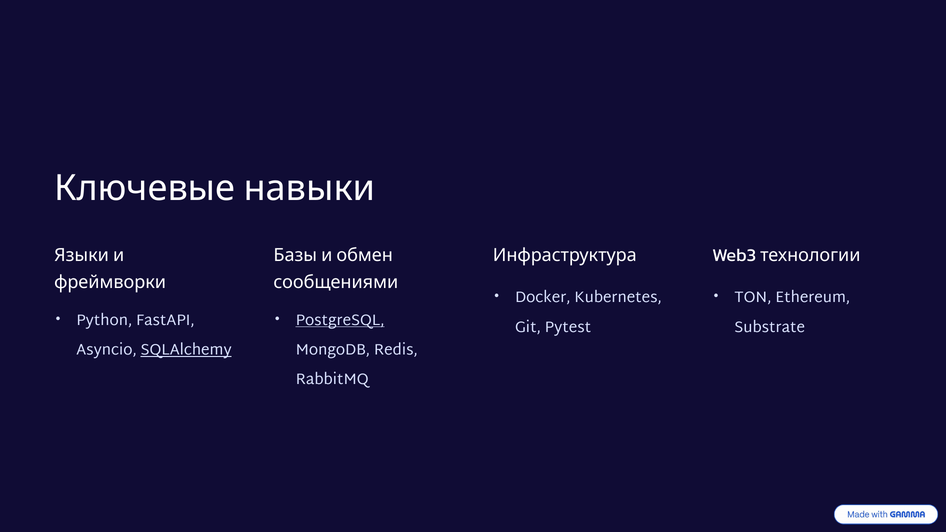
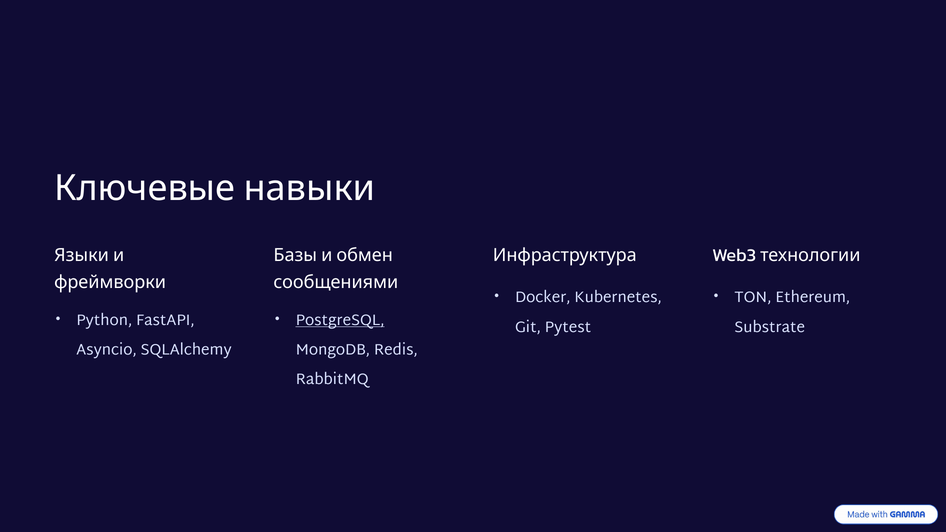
SQLAlchemy underline: present -> none
